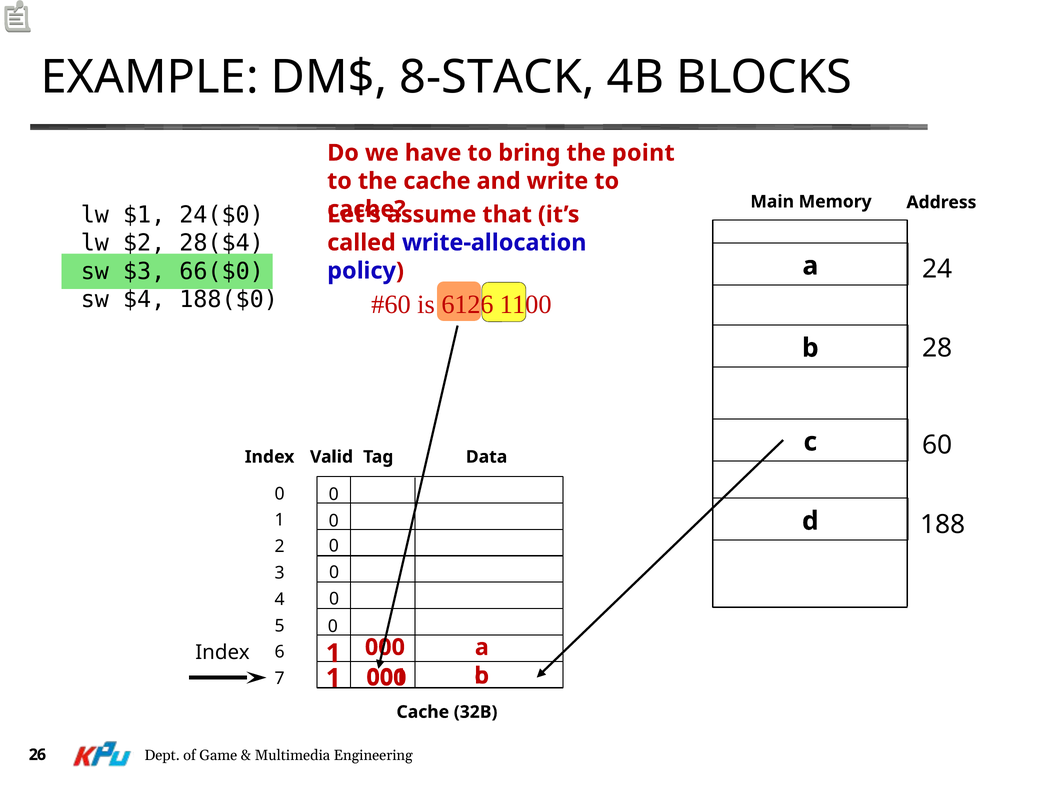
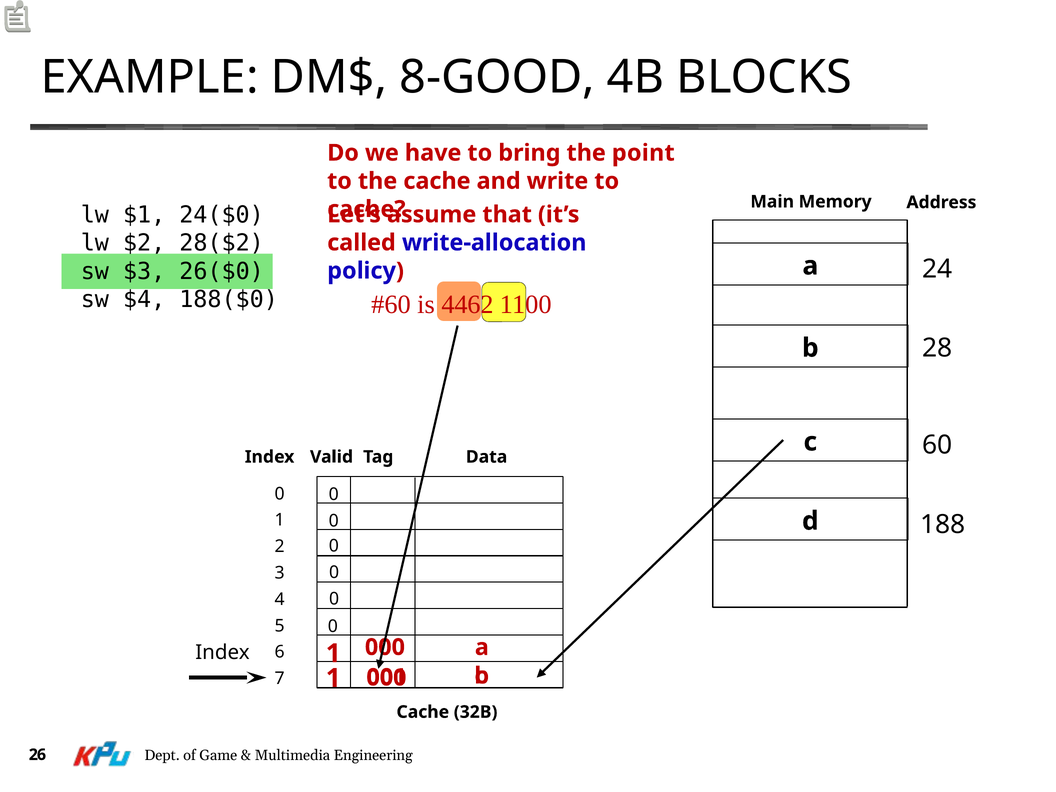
8-STACK: 8-STACK -> 8-GOOD
28($4: 28($4 -> 28($2
66($0: 66($0 -> 26($0
6126: 6126 -> 4462
